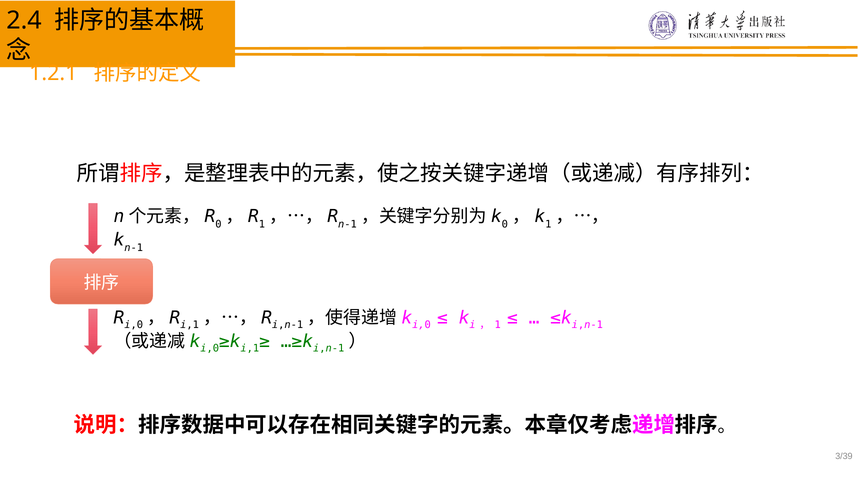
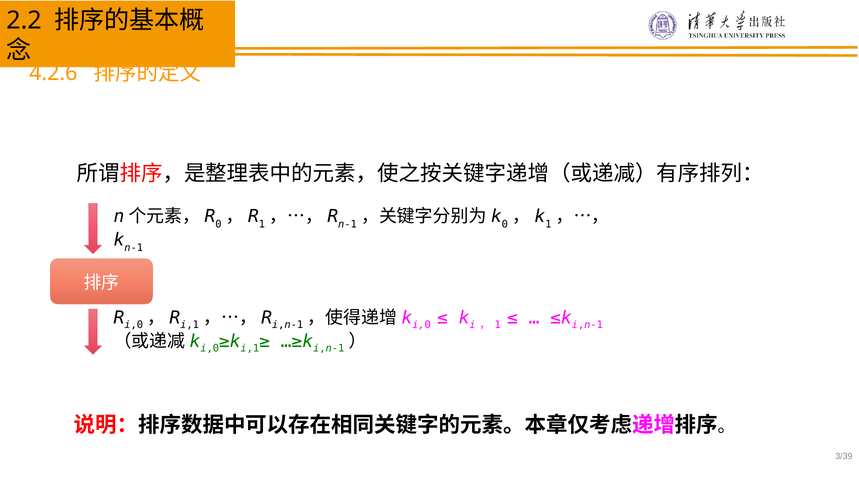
2.4: 2.4 -> 2.2
1.2.1: 1.2.1 -> 4.2.6
